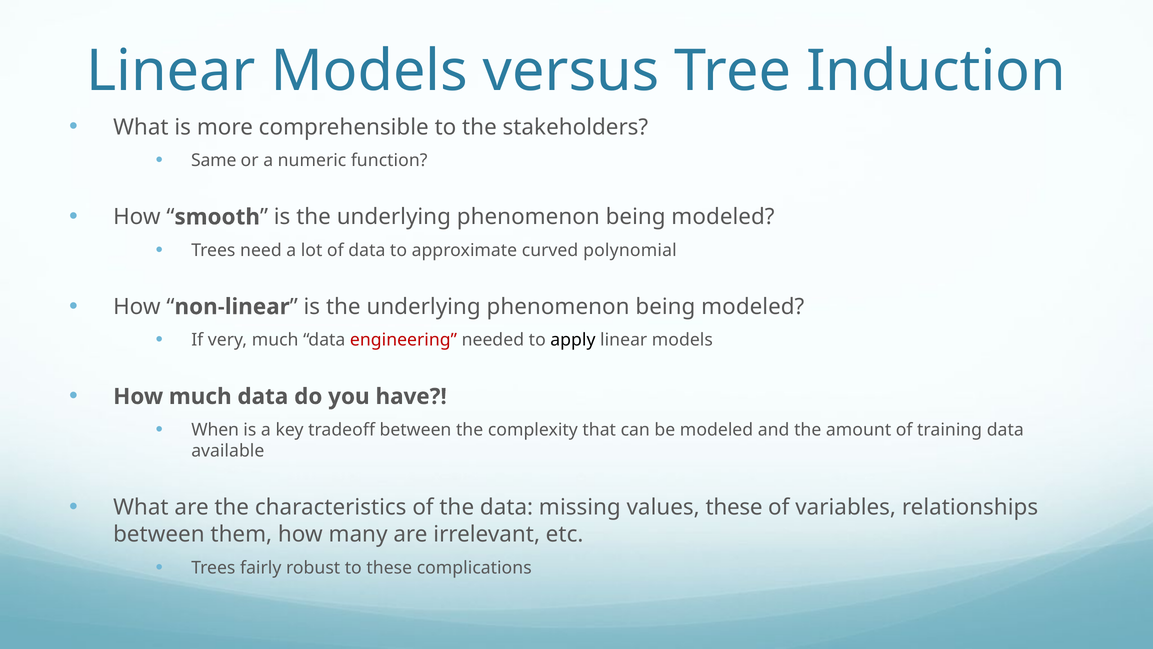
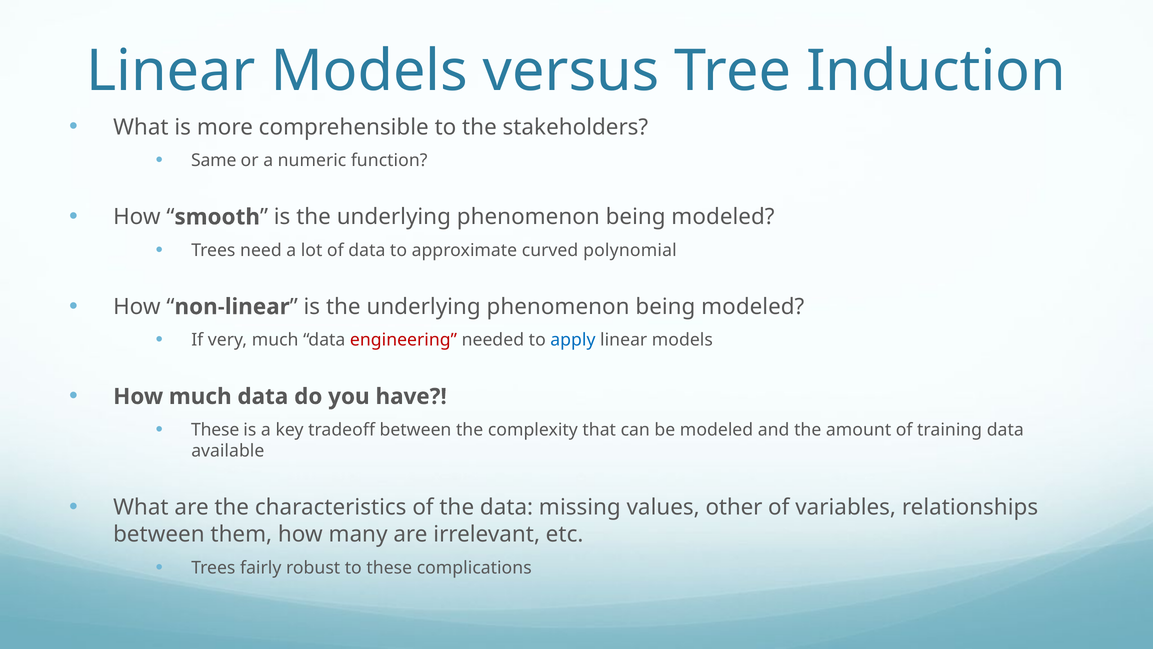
apply colour: black -> blue
When at (215, 430): When -> These
values these: these -> other
